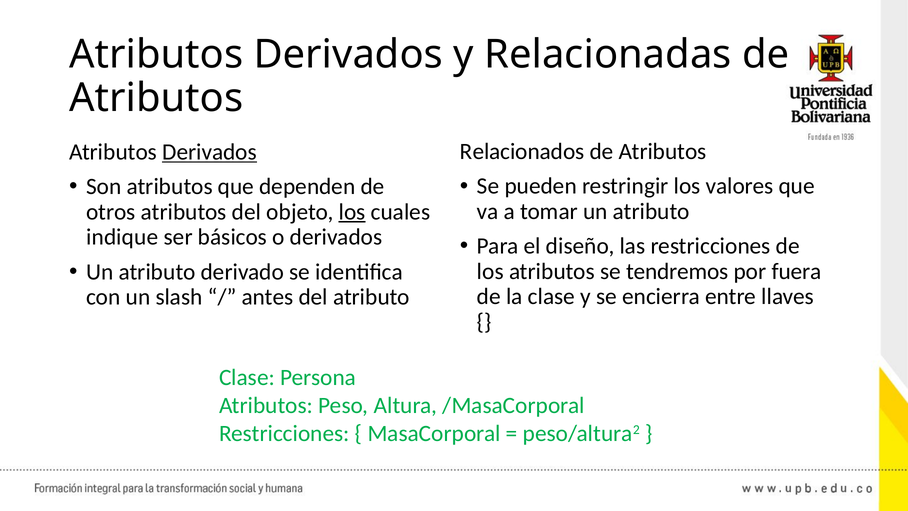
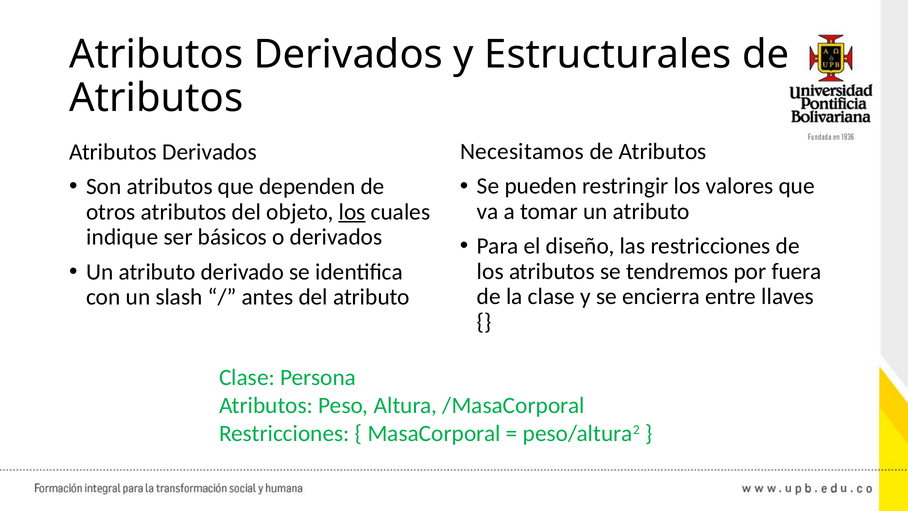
Relacionadas: Relacionadas -> Estructurales
Relacionados: Relacionados -> Necesitamos
Derivados at (210, 152) underline: present -> none
